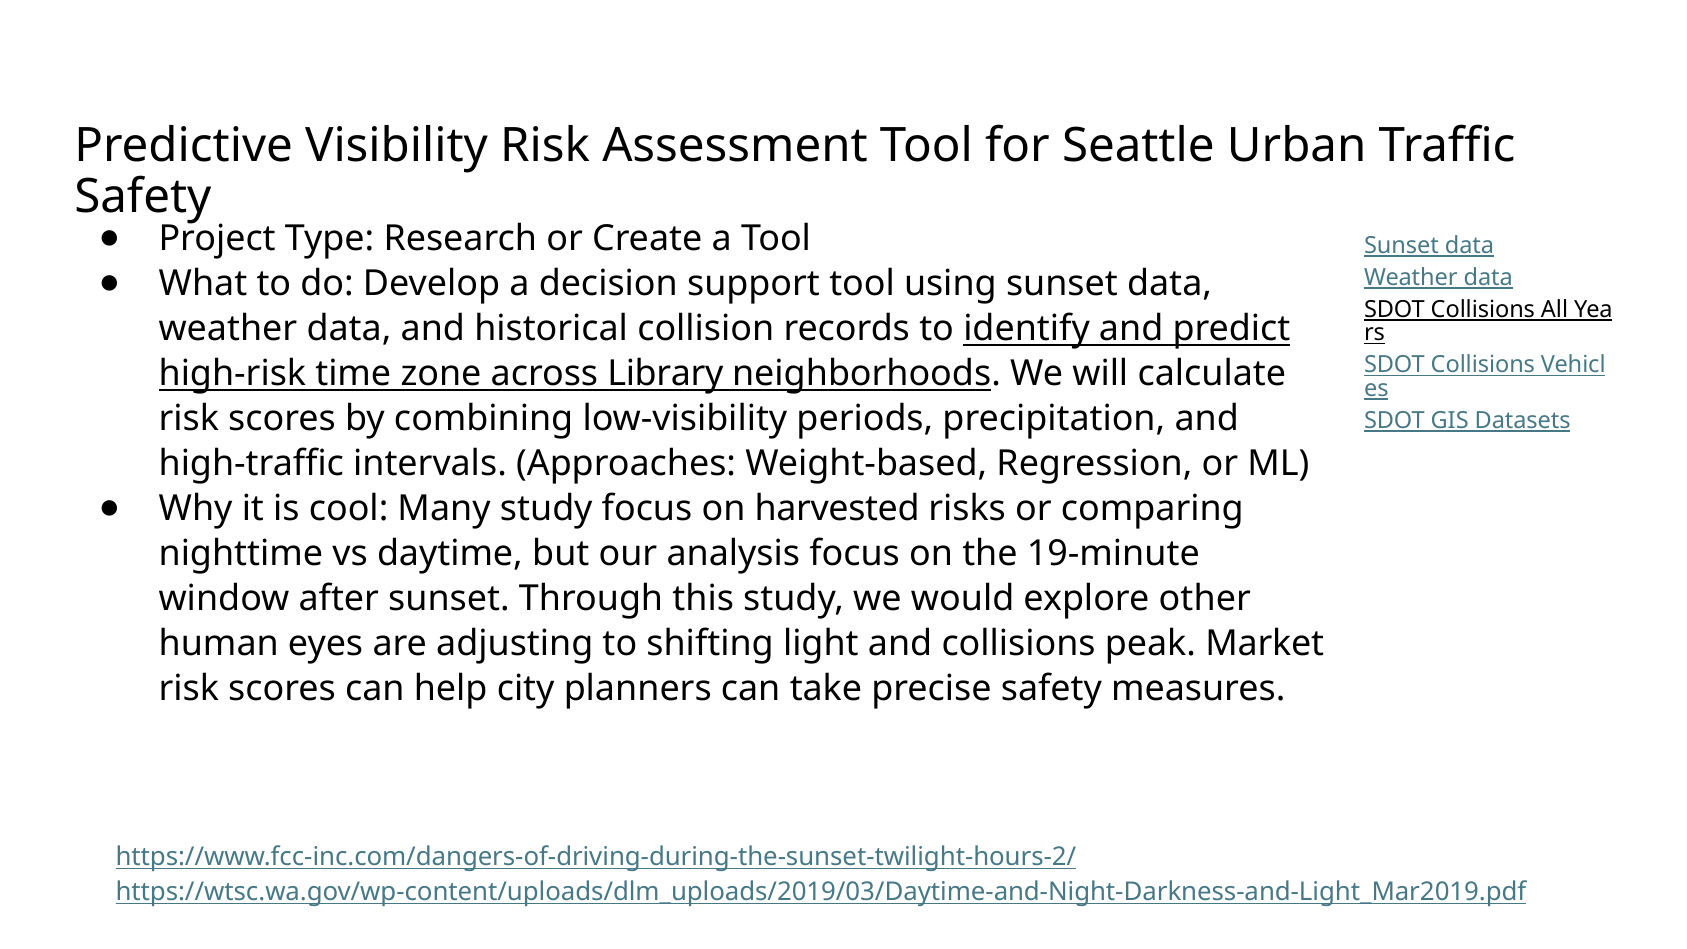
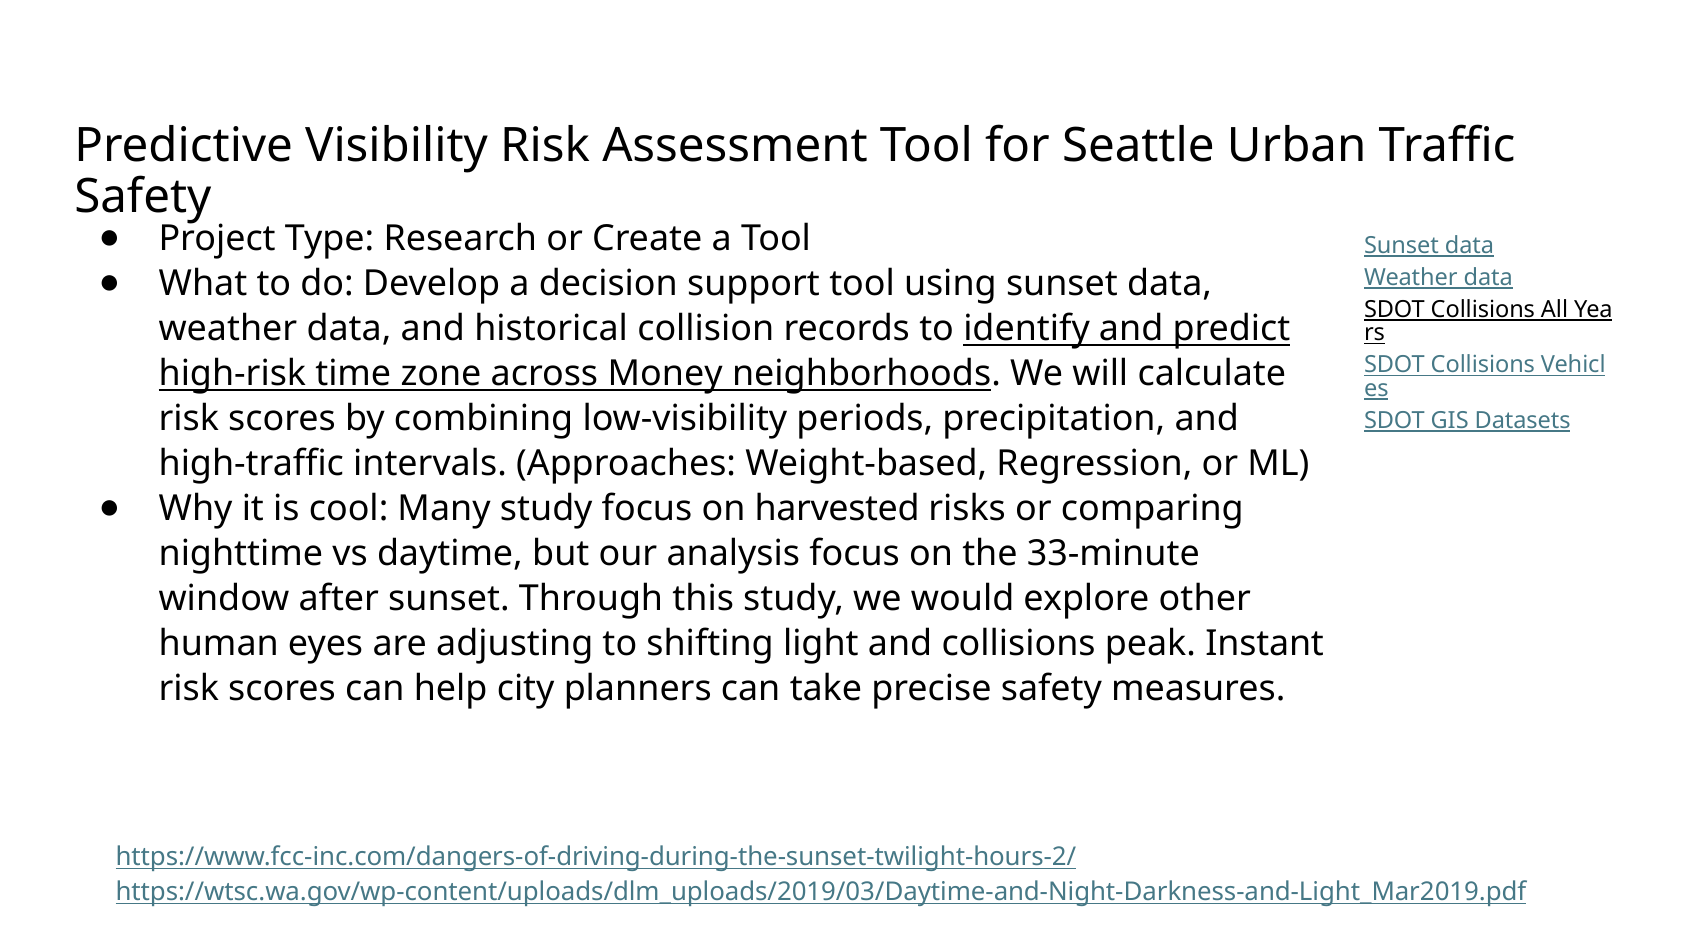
Library: Library -> Money
19-minute: 19-minute -> 33-minute
Market: Market -> Instant
